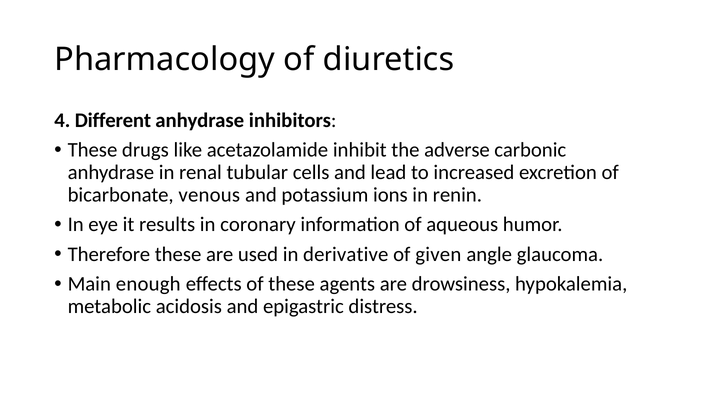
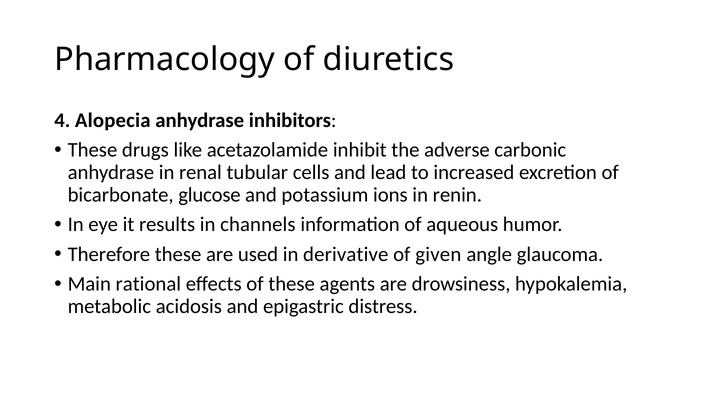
Different: Different -> Alopecia
venous: venous -> glucose
coronary: coronary -> channels
enough: enough -> rational
